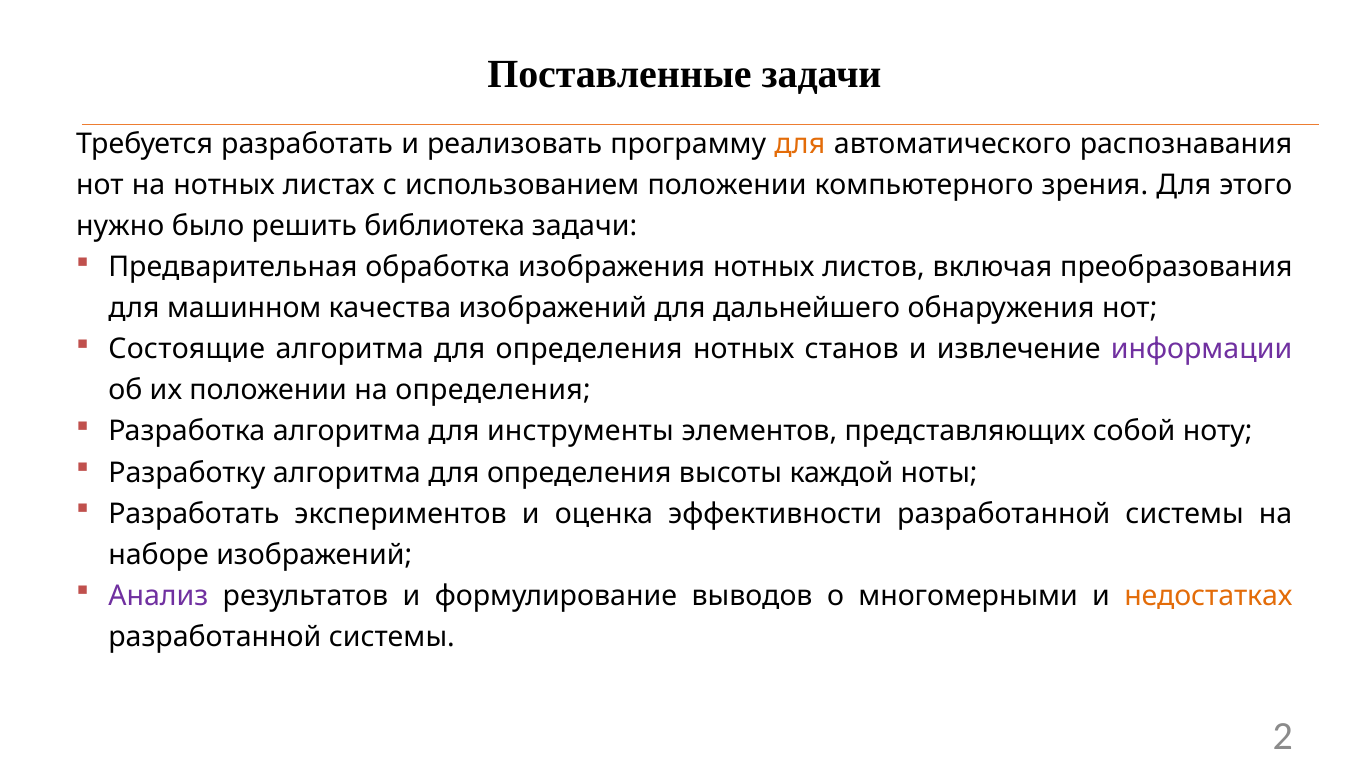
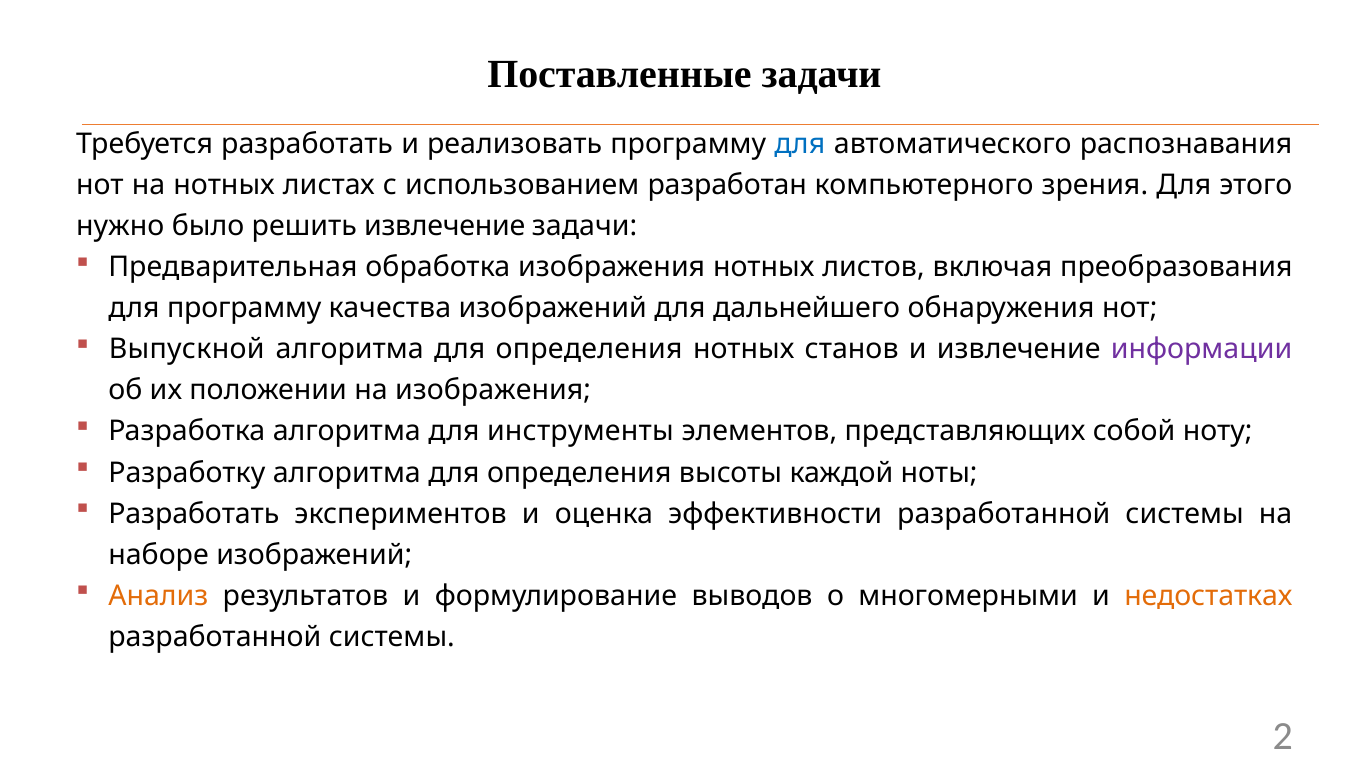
для at (800, 144) colour: orange -> blue
использованием положении: положении -> разработан
решить библиотека: библиотека -> извлечение
для машинном: машинном -> программу
Состоящие: Состоящие -> Выпускной
на определения: определения -> изображения
Анализ colour: purple -> orange
